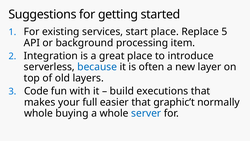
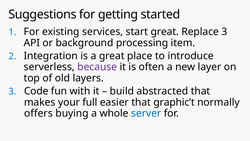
start place: place -> great
Replace 5: 5 -> 3
because colour: blue -> purple
executions: executions -> abstracted
whole at (38, 113): whole -> offers
